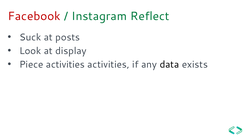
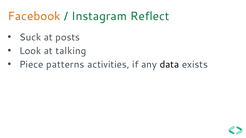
Facebook colour: red -> orange
display: display -> talking
Piece activities: activities -> patterns
